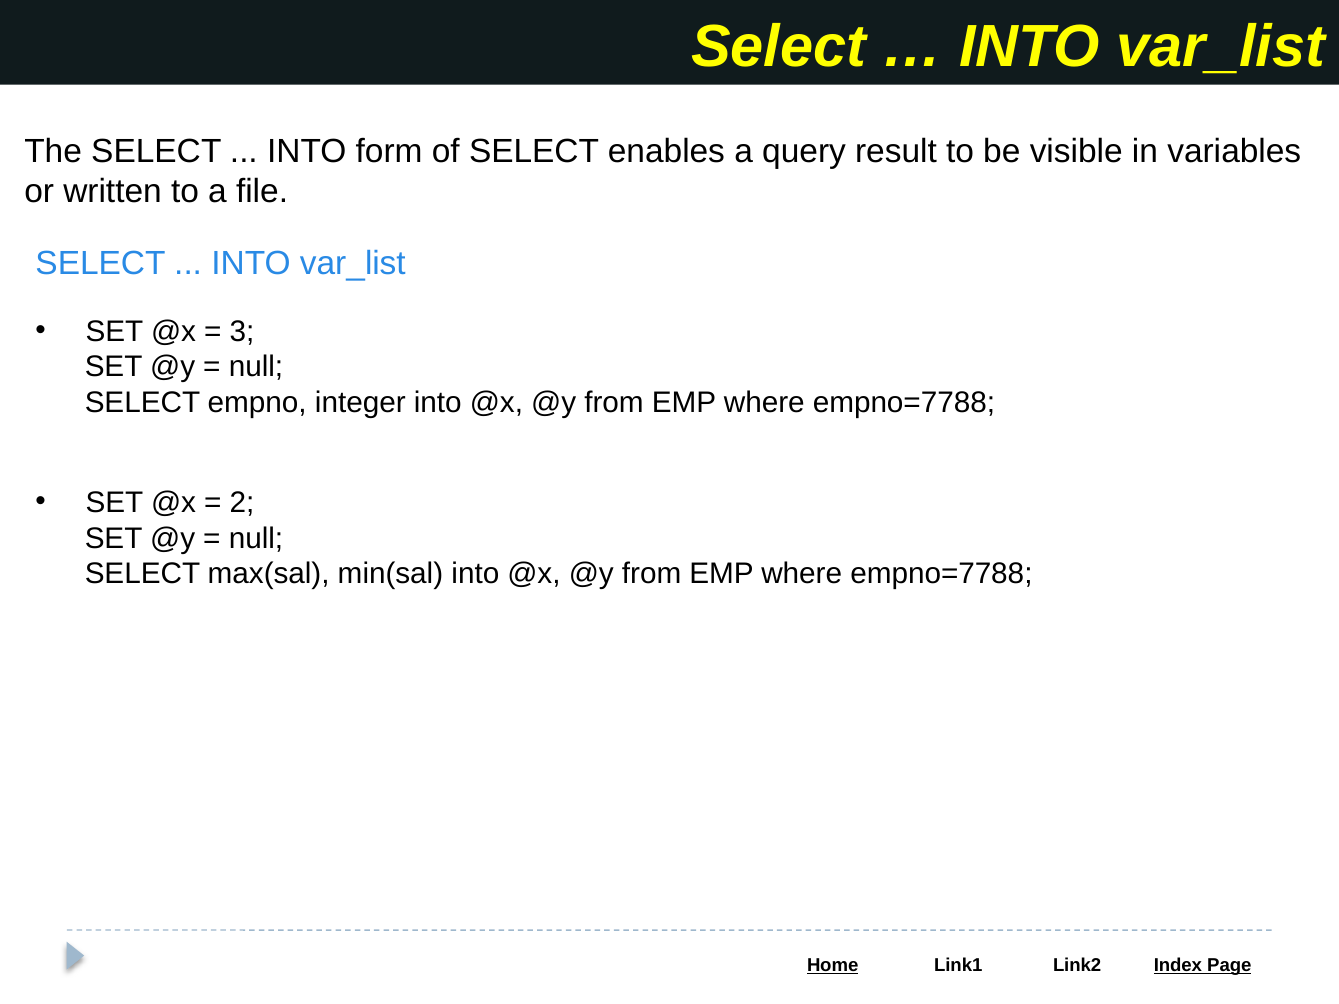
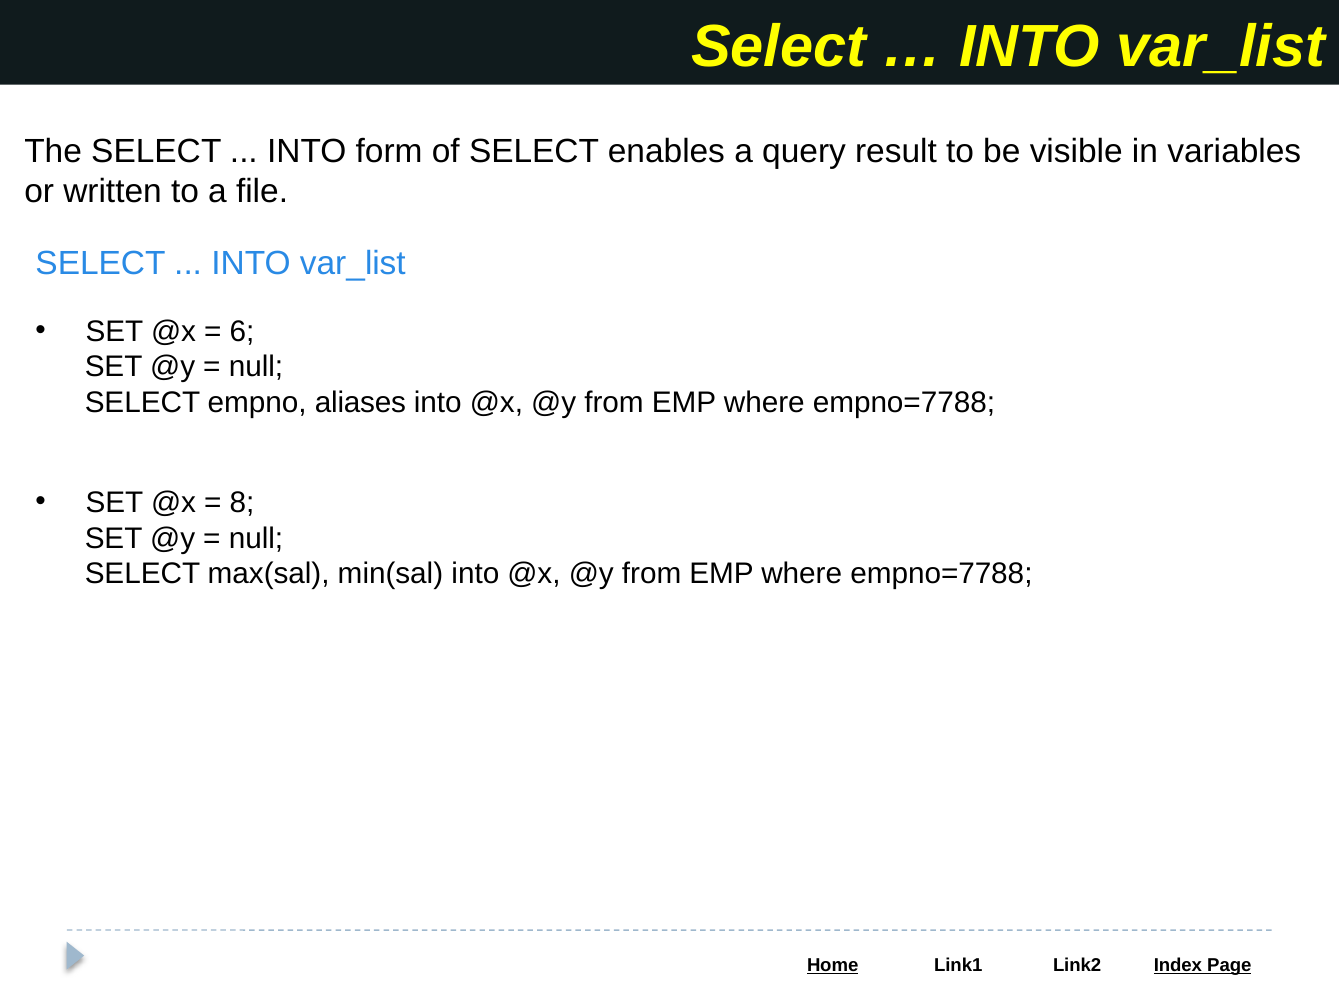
3: 3 -> 6
integer: integer -> aliases
2: 2 -> 8
